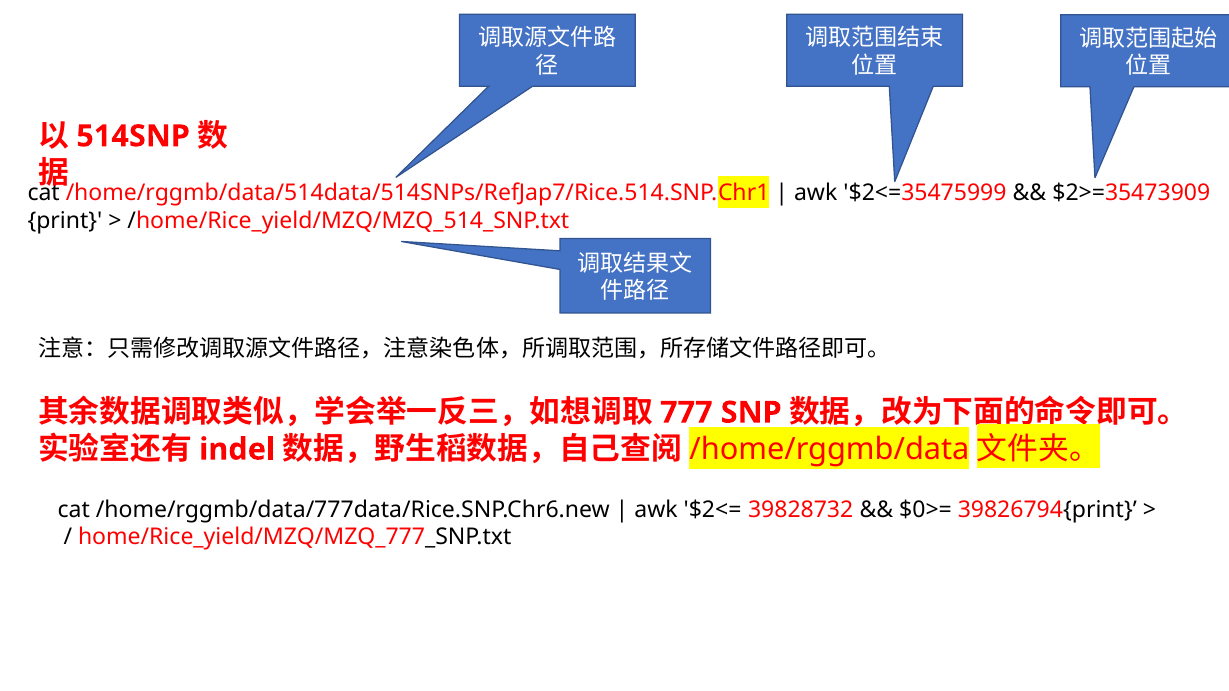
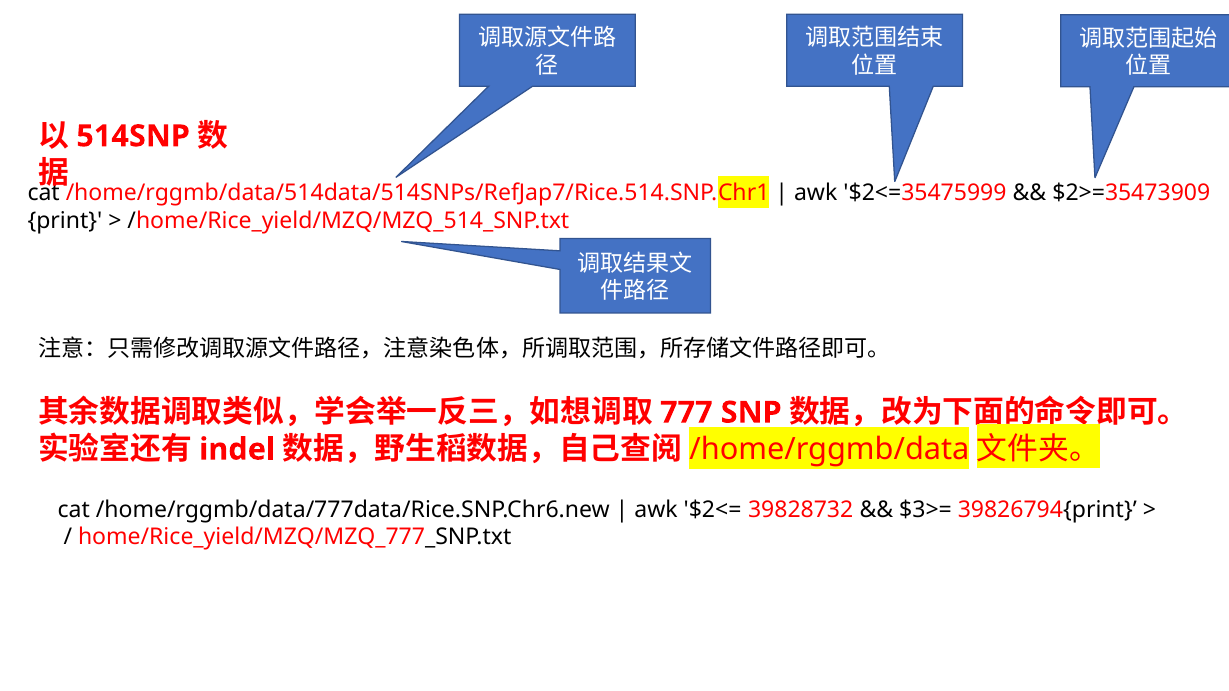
$0>=: $0>= -> $3>=
